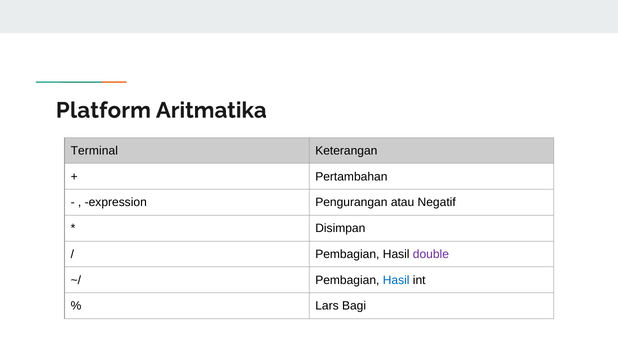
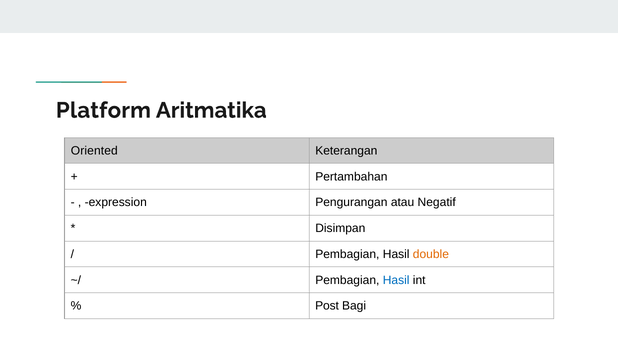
Terminal: Terminal -> Oriented
double colour: purple -> orange
Lars: Lars -> Post
